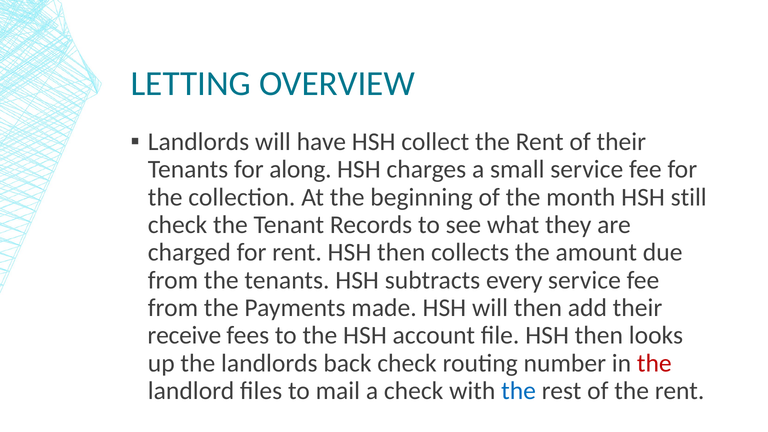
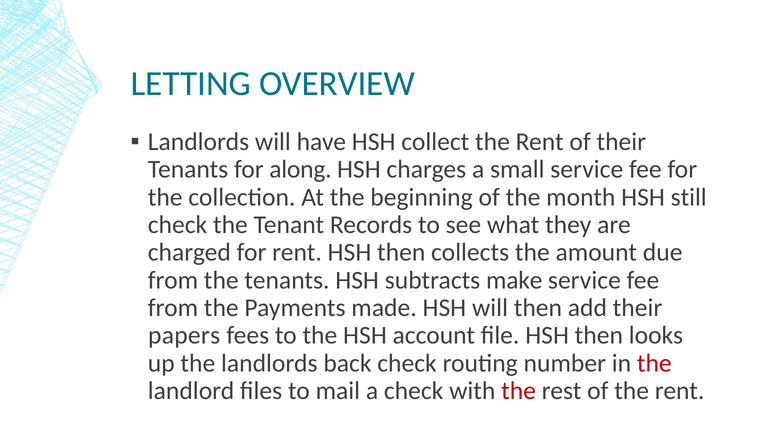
every: every -> make
receive: receive -> papers
the at (519, 391) colour: blue -> red
